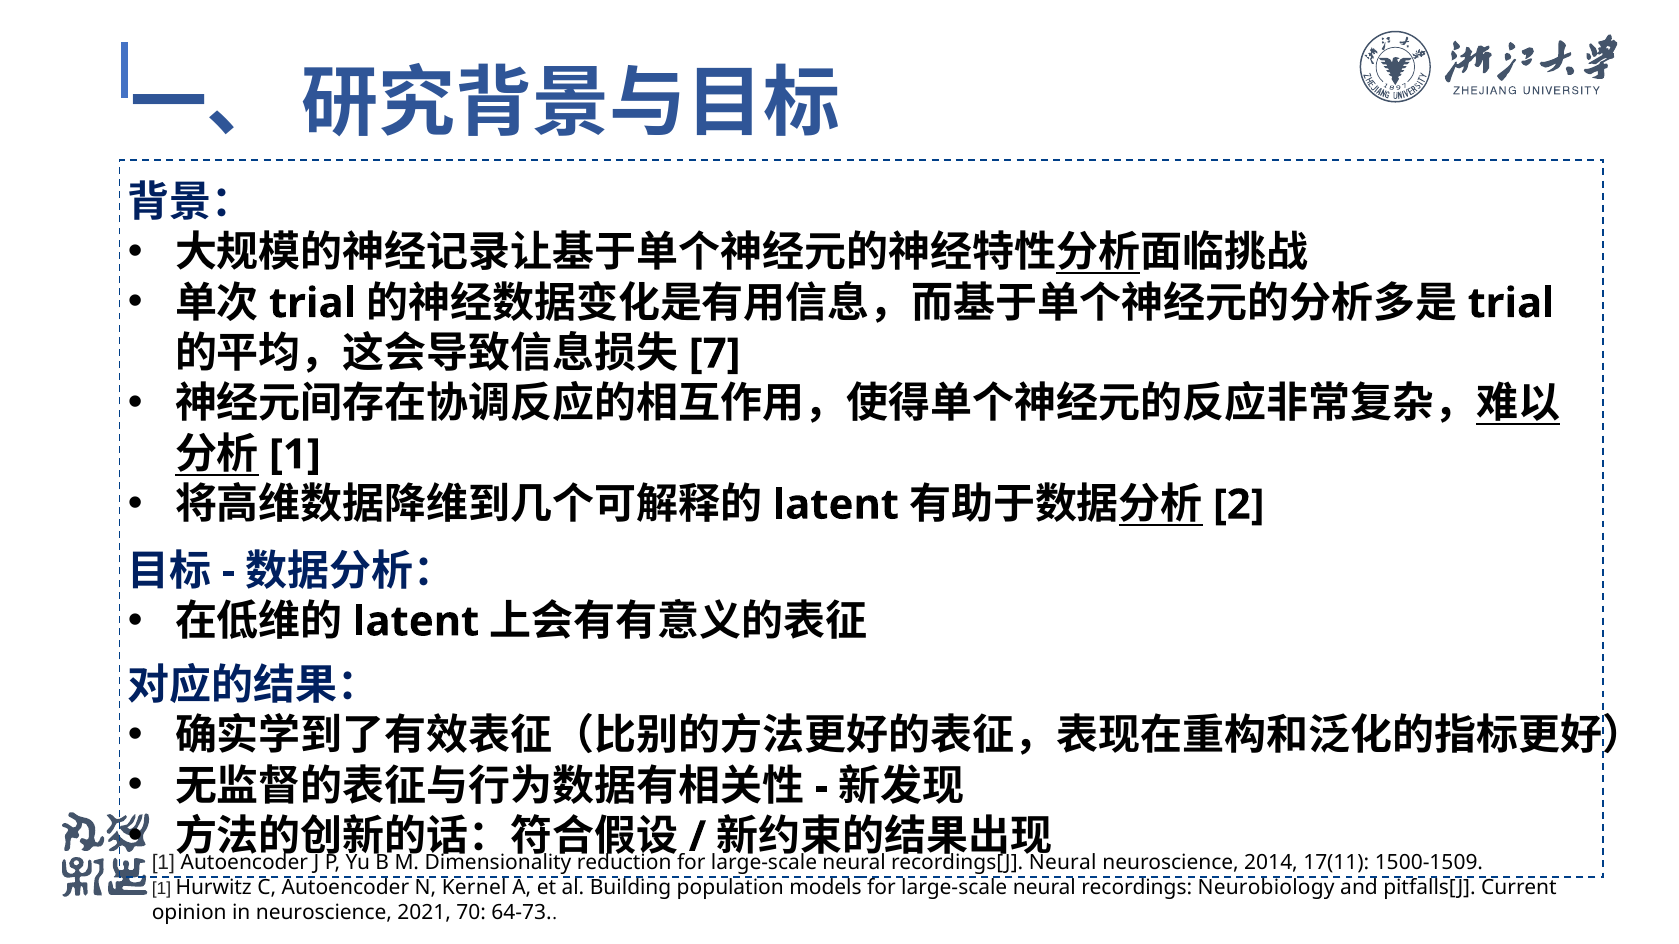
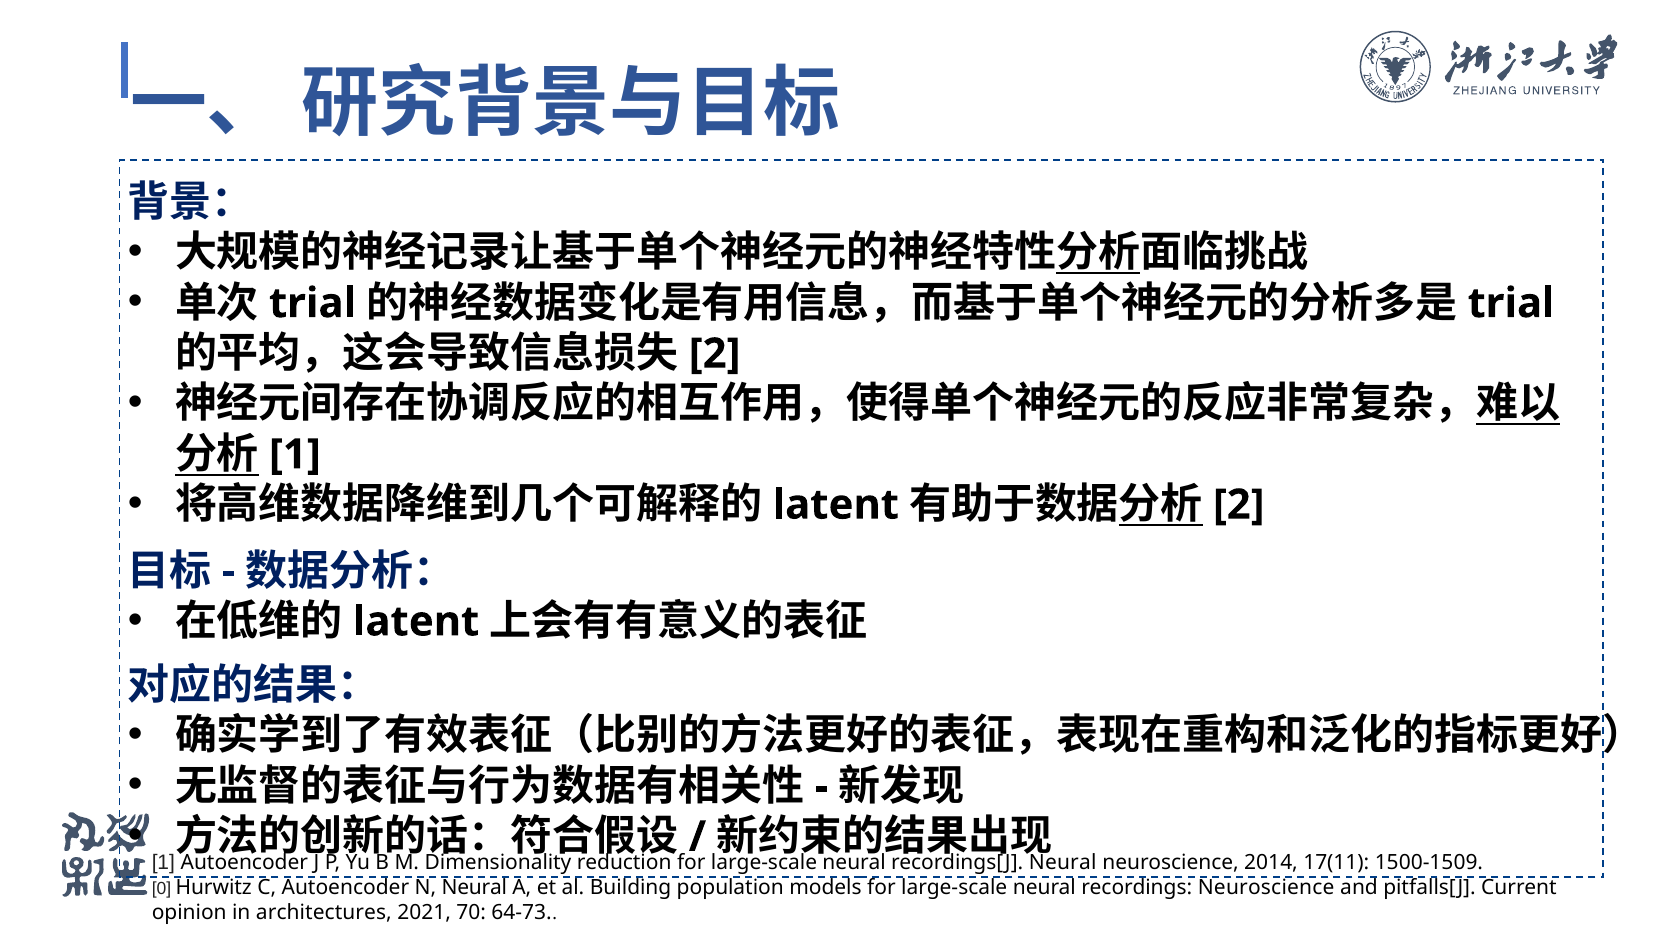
7 at (715, 354): 7 -> 2
1 at (162, 889): 1 -> 0
N Kernel: Kernel -> Neural
recordings Neurobiology: Neurobiology -> Neuroscience
in neuroscience: neuroscience -> architectures
